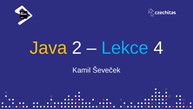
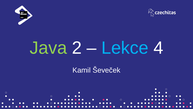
Java colour: yellow -> light green
